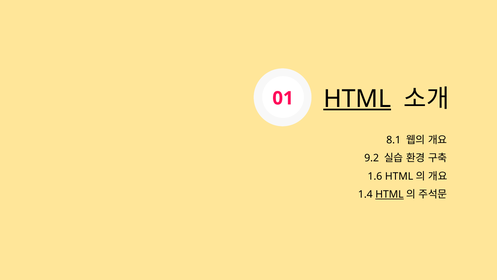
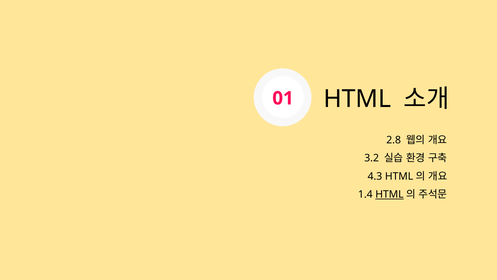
HTML at (357, 99) underline: present -> none
8.1: 8.1 -> 2.8
9.2: 9.2 -> 3.2
1.6: 1.6 -> 4.3
